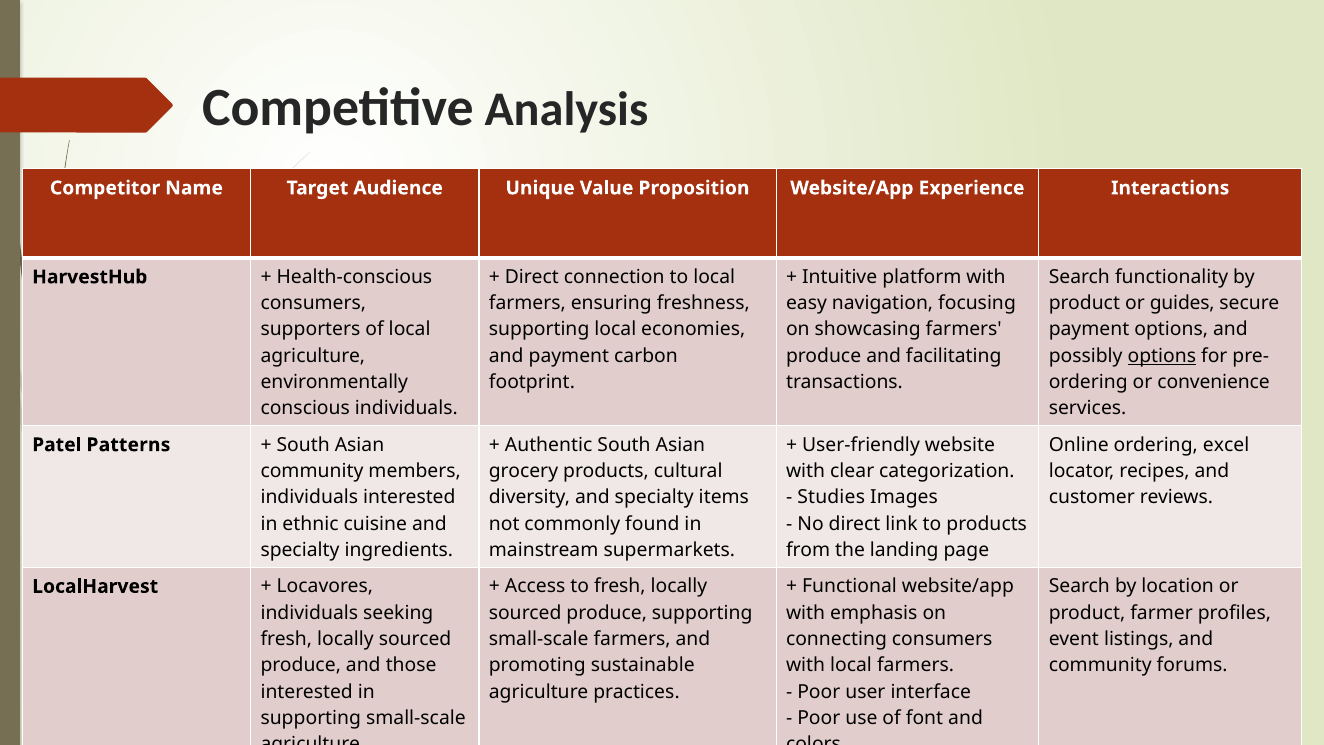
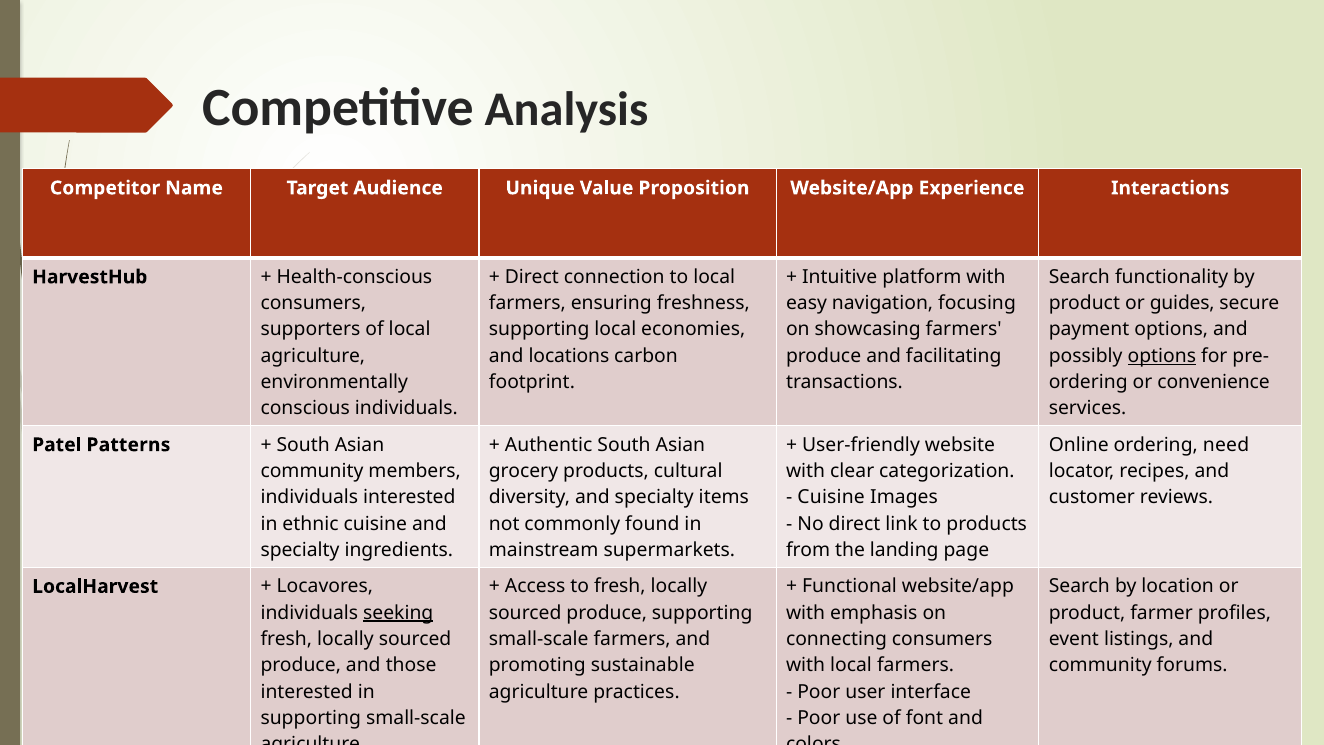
and payment: payment -> locations
excel: excel -> need
Studies at (831, 497): Studies -> Cuisine
seeking underline: none -> present
